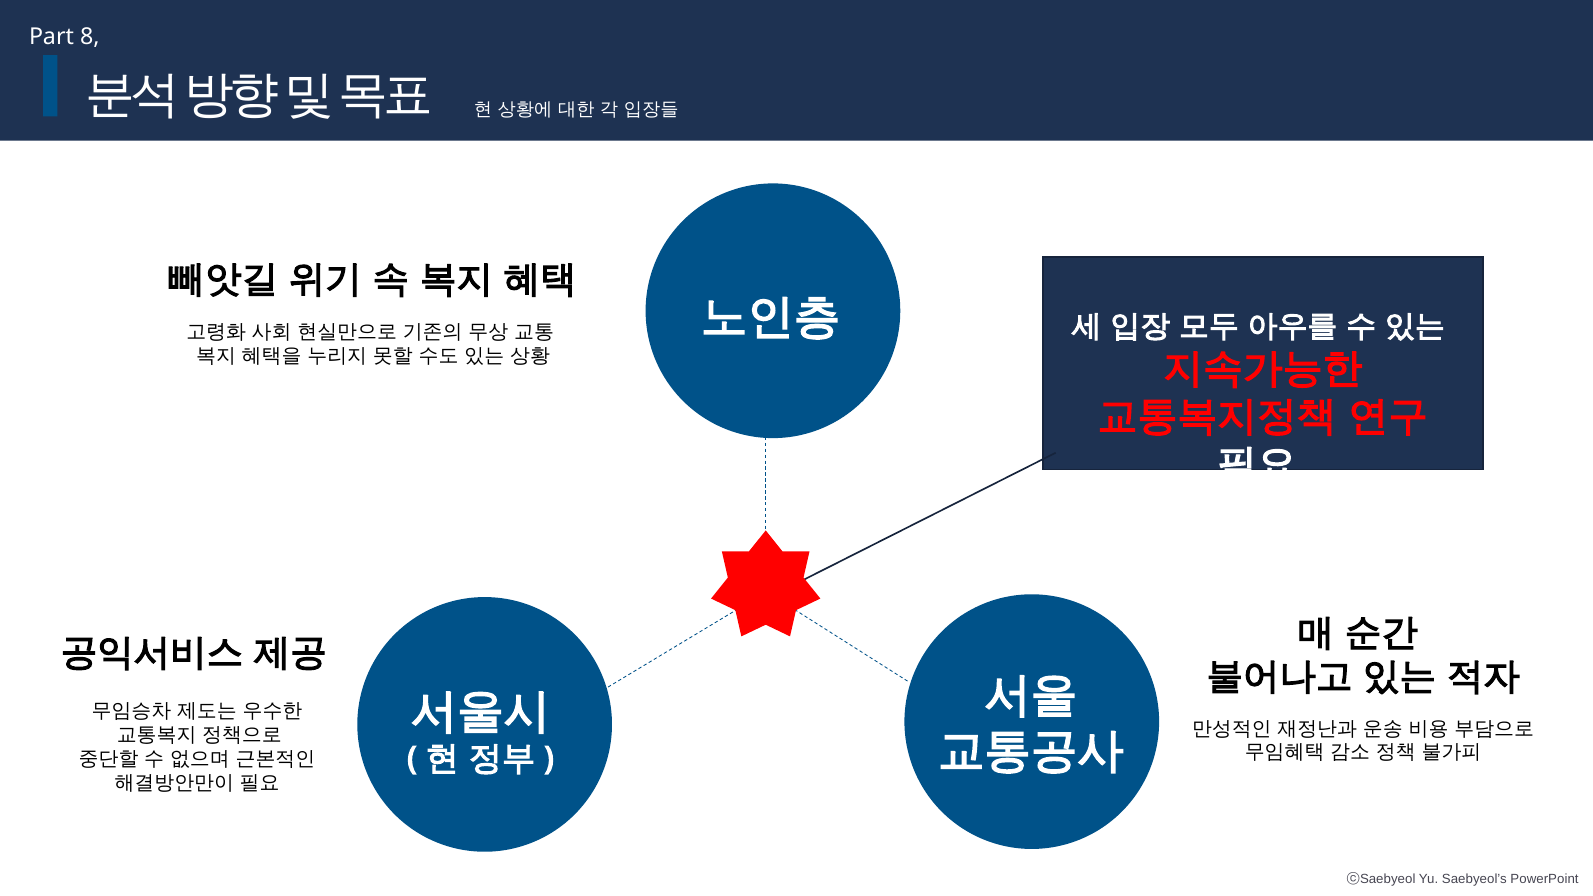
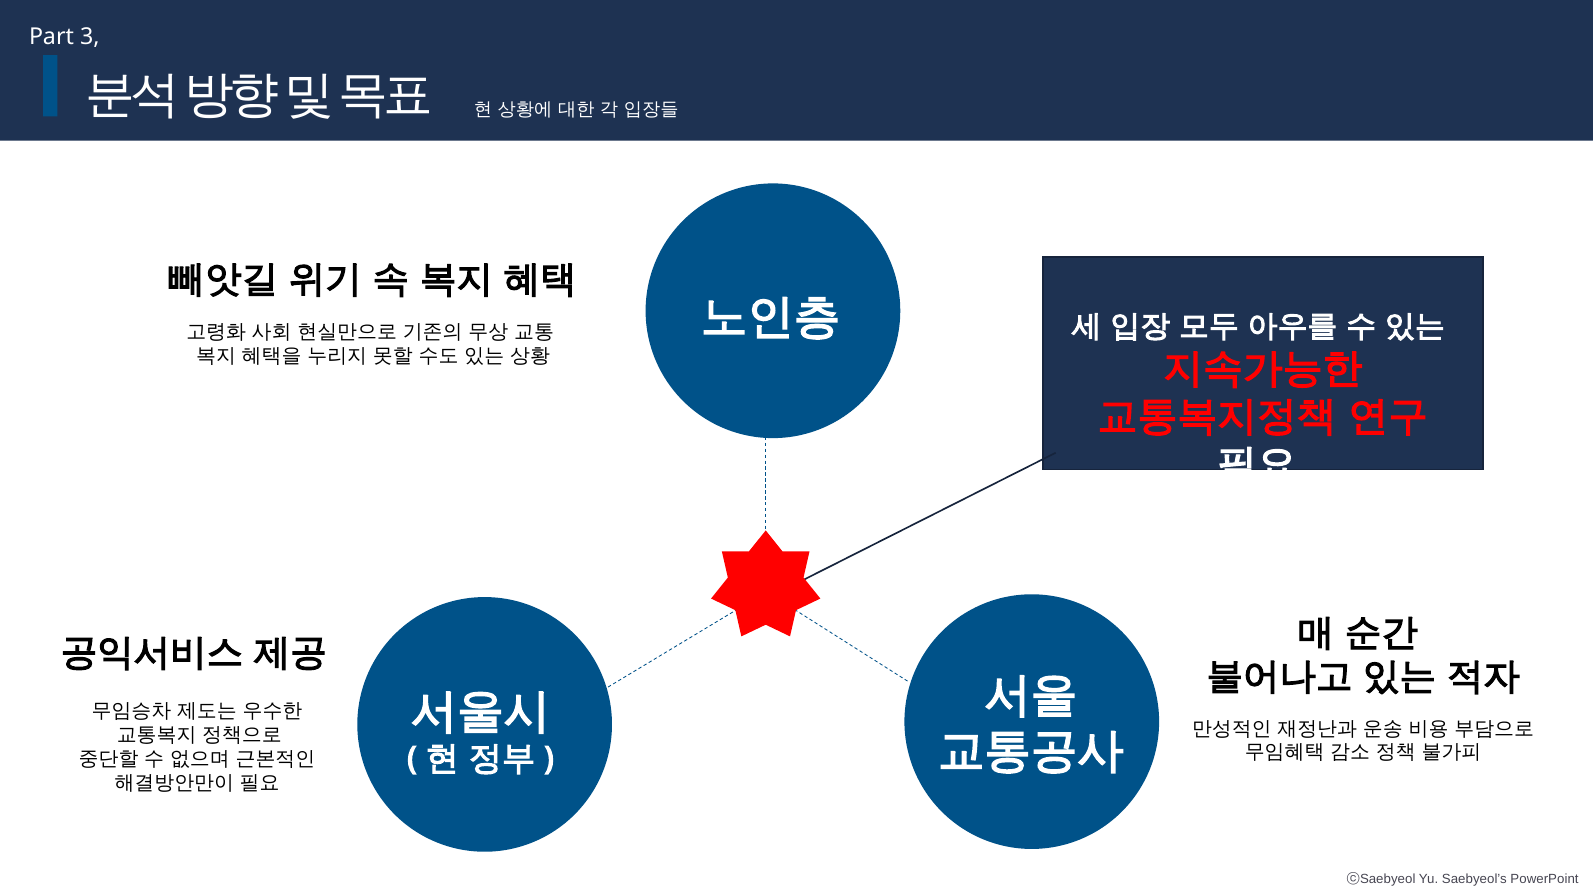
8: 8 -> 3
